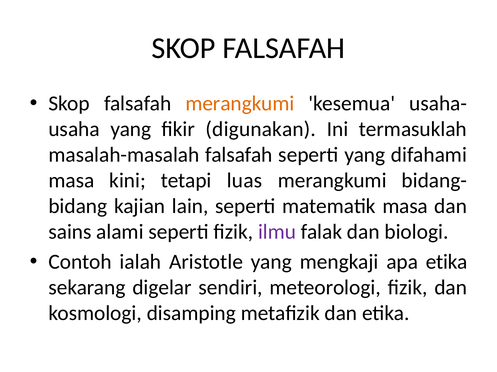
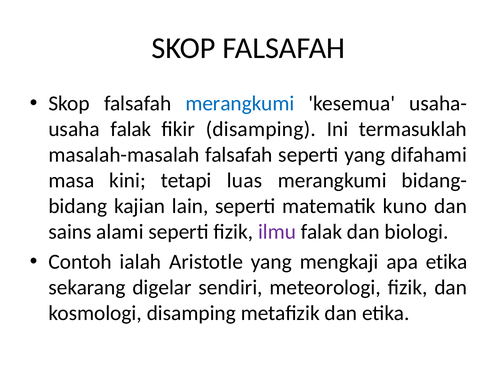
merangkumi at (240, 104) colour: orange -> blue
yang at (131, 129): yang -> falak
fikir digunakan: digunakan -> disamping
matematik masa: masa -> kuno
